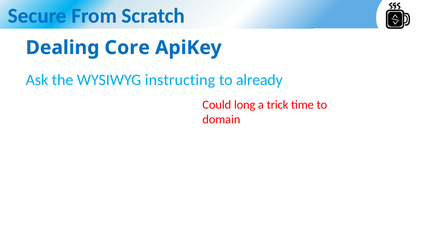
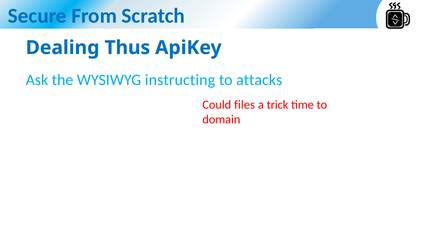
Core: Core -> Thus
already: already -> attacks
long: long -> files
